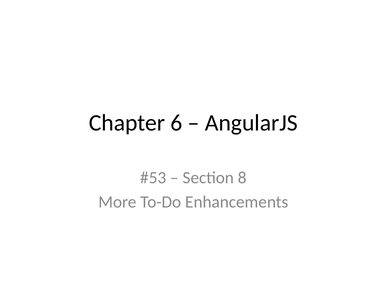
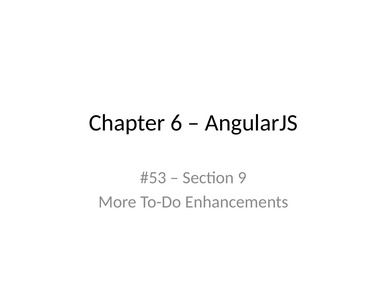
8: 8 -> 9
